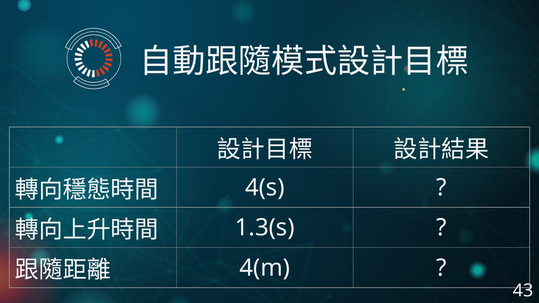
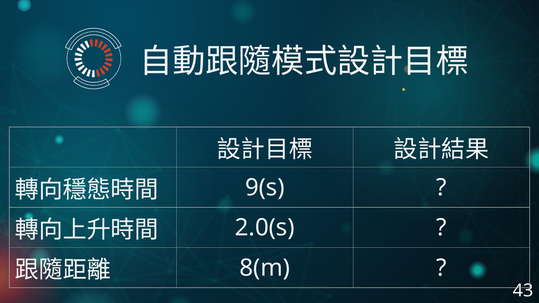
4(s: 4(s -> 9(s
1.3(s: 1.3(s -> 2.0(s
4(m: 4(m -> 8(m
